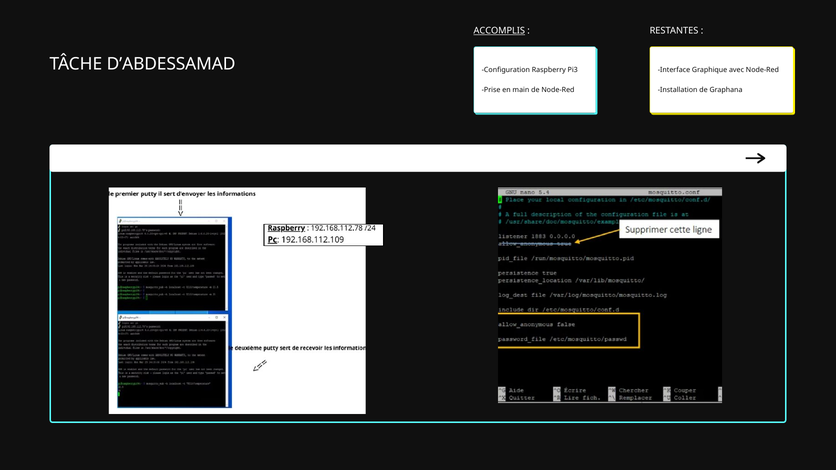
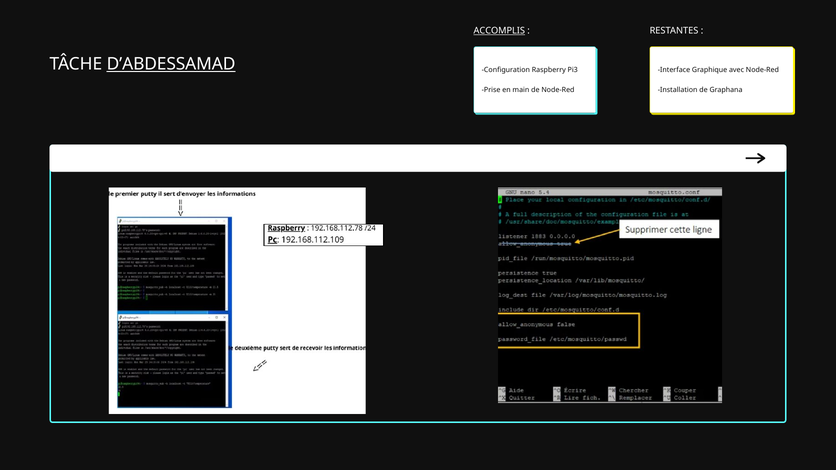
D’ABDESSAMAD underline: none -> present
